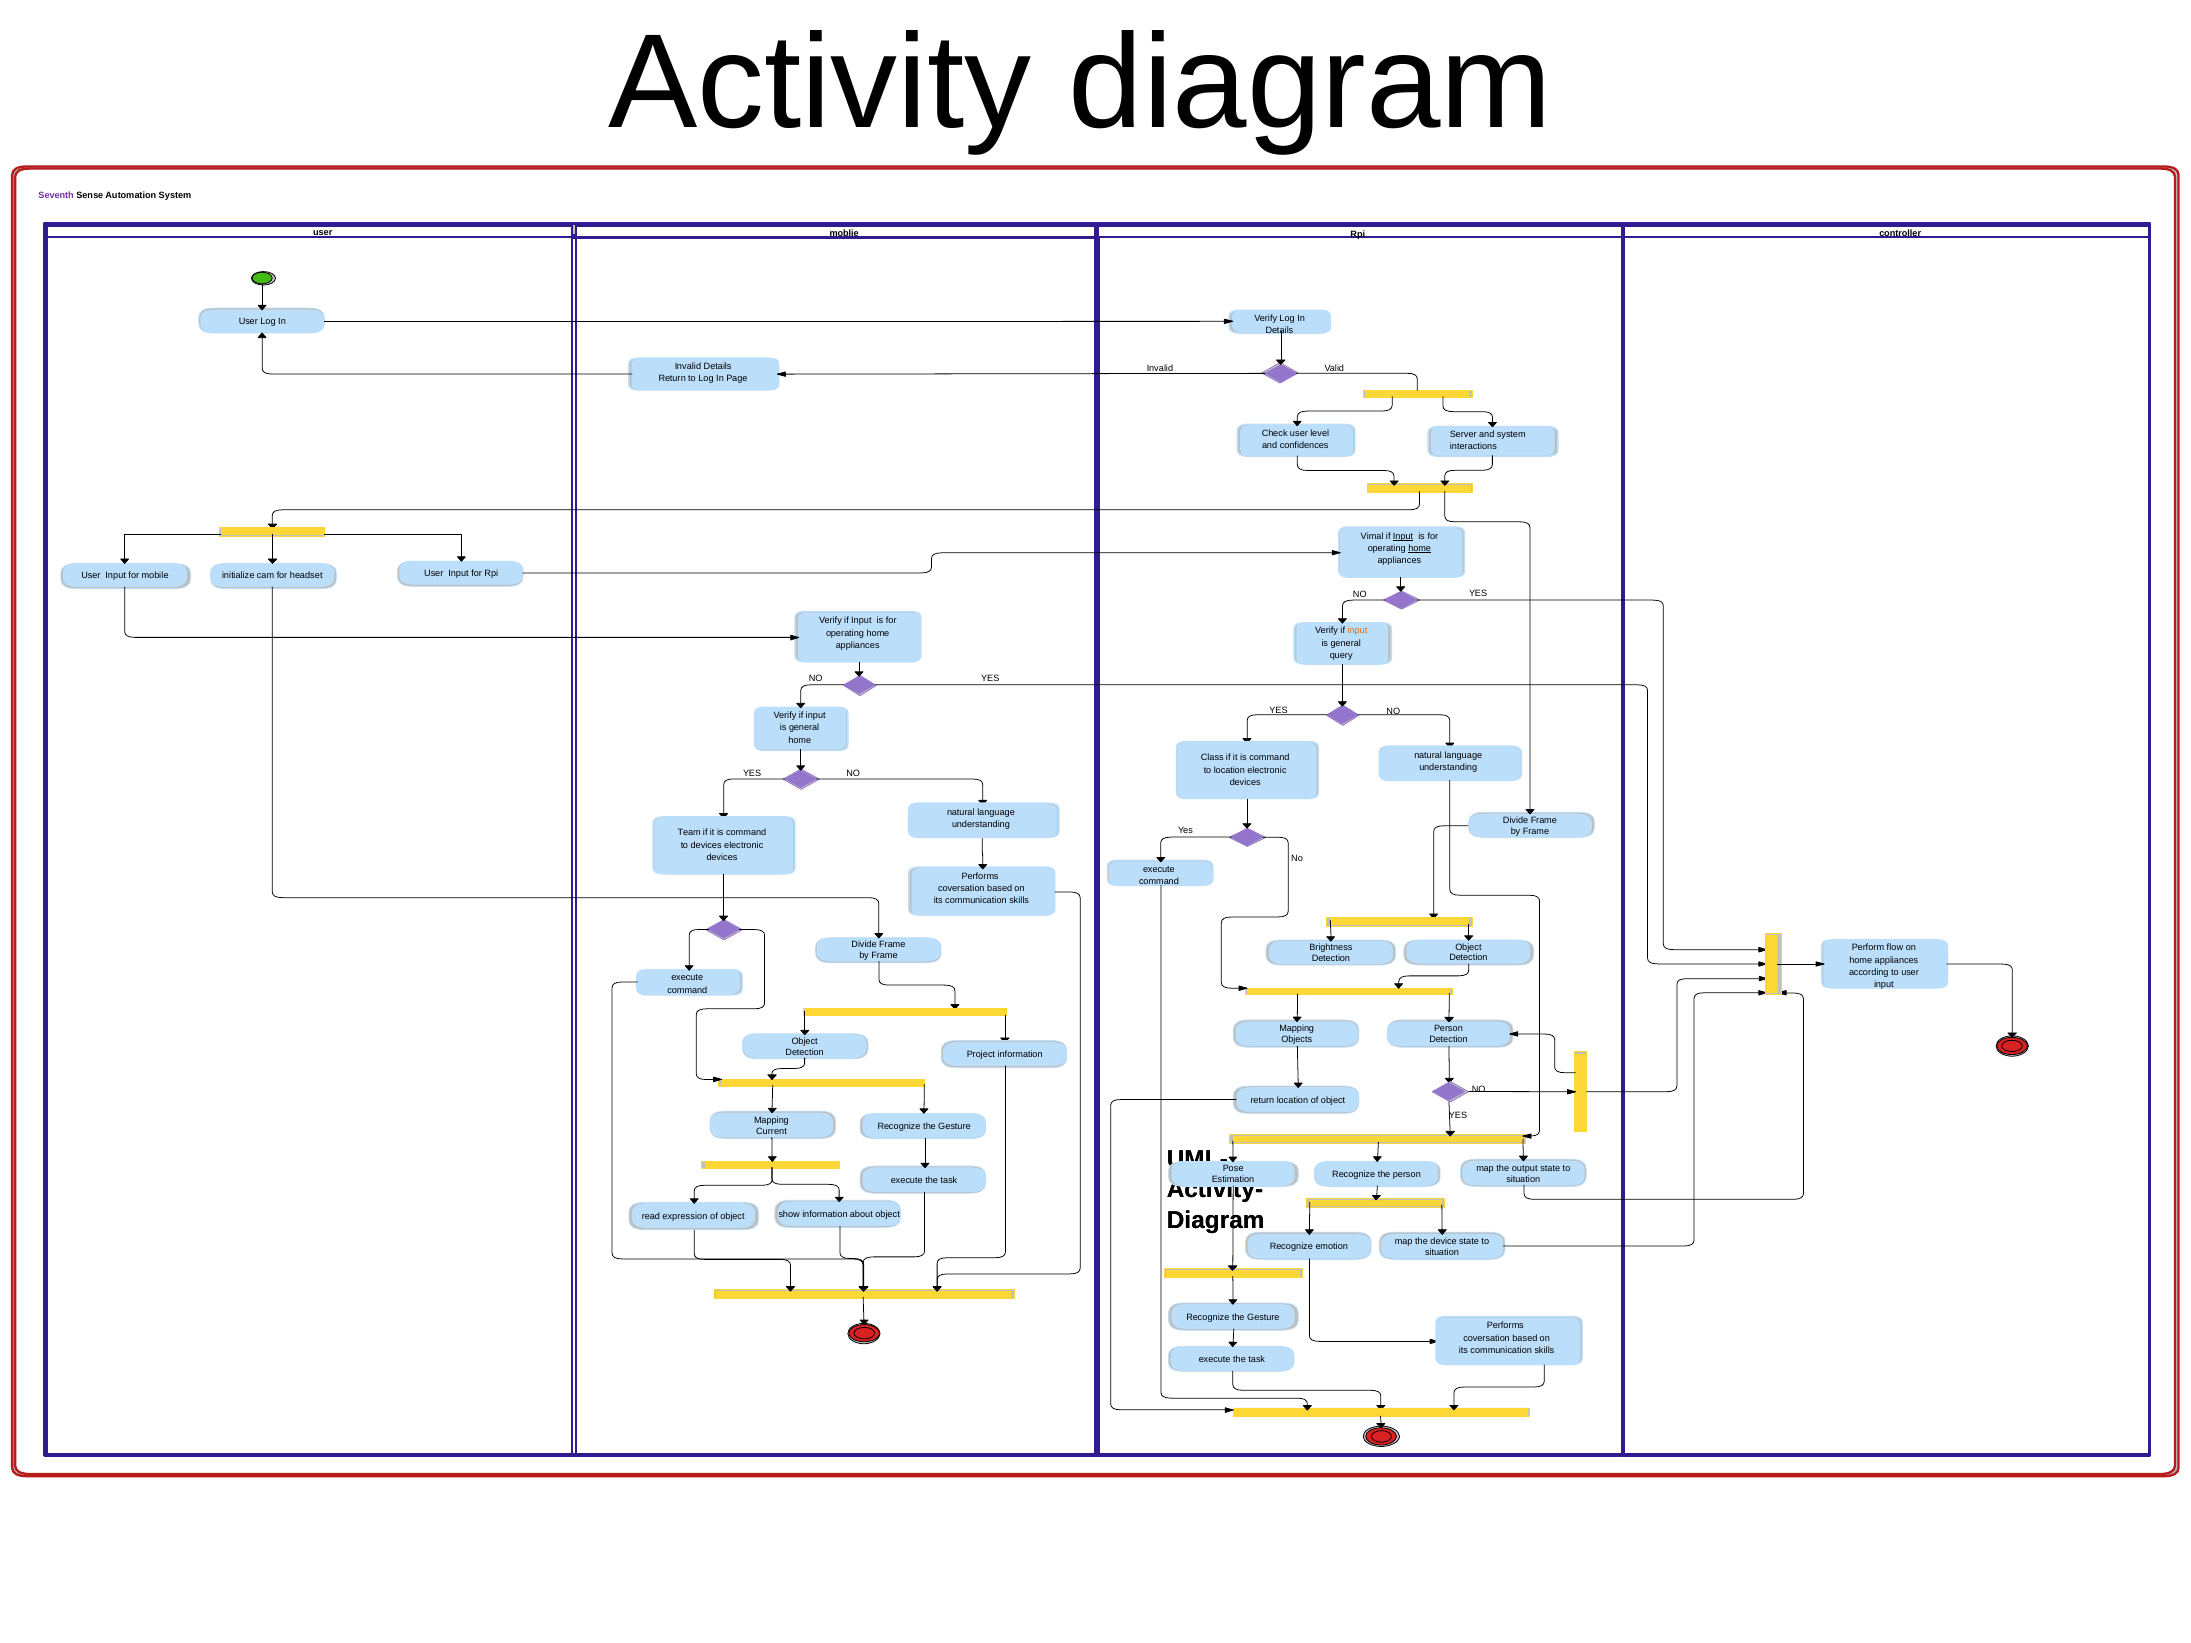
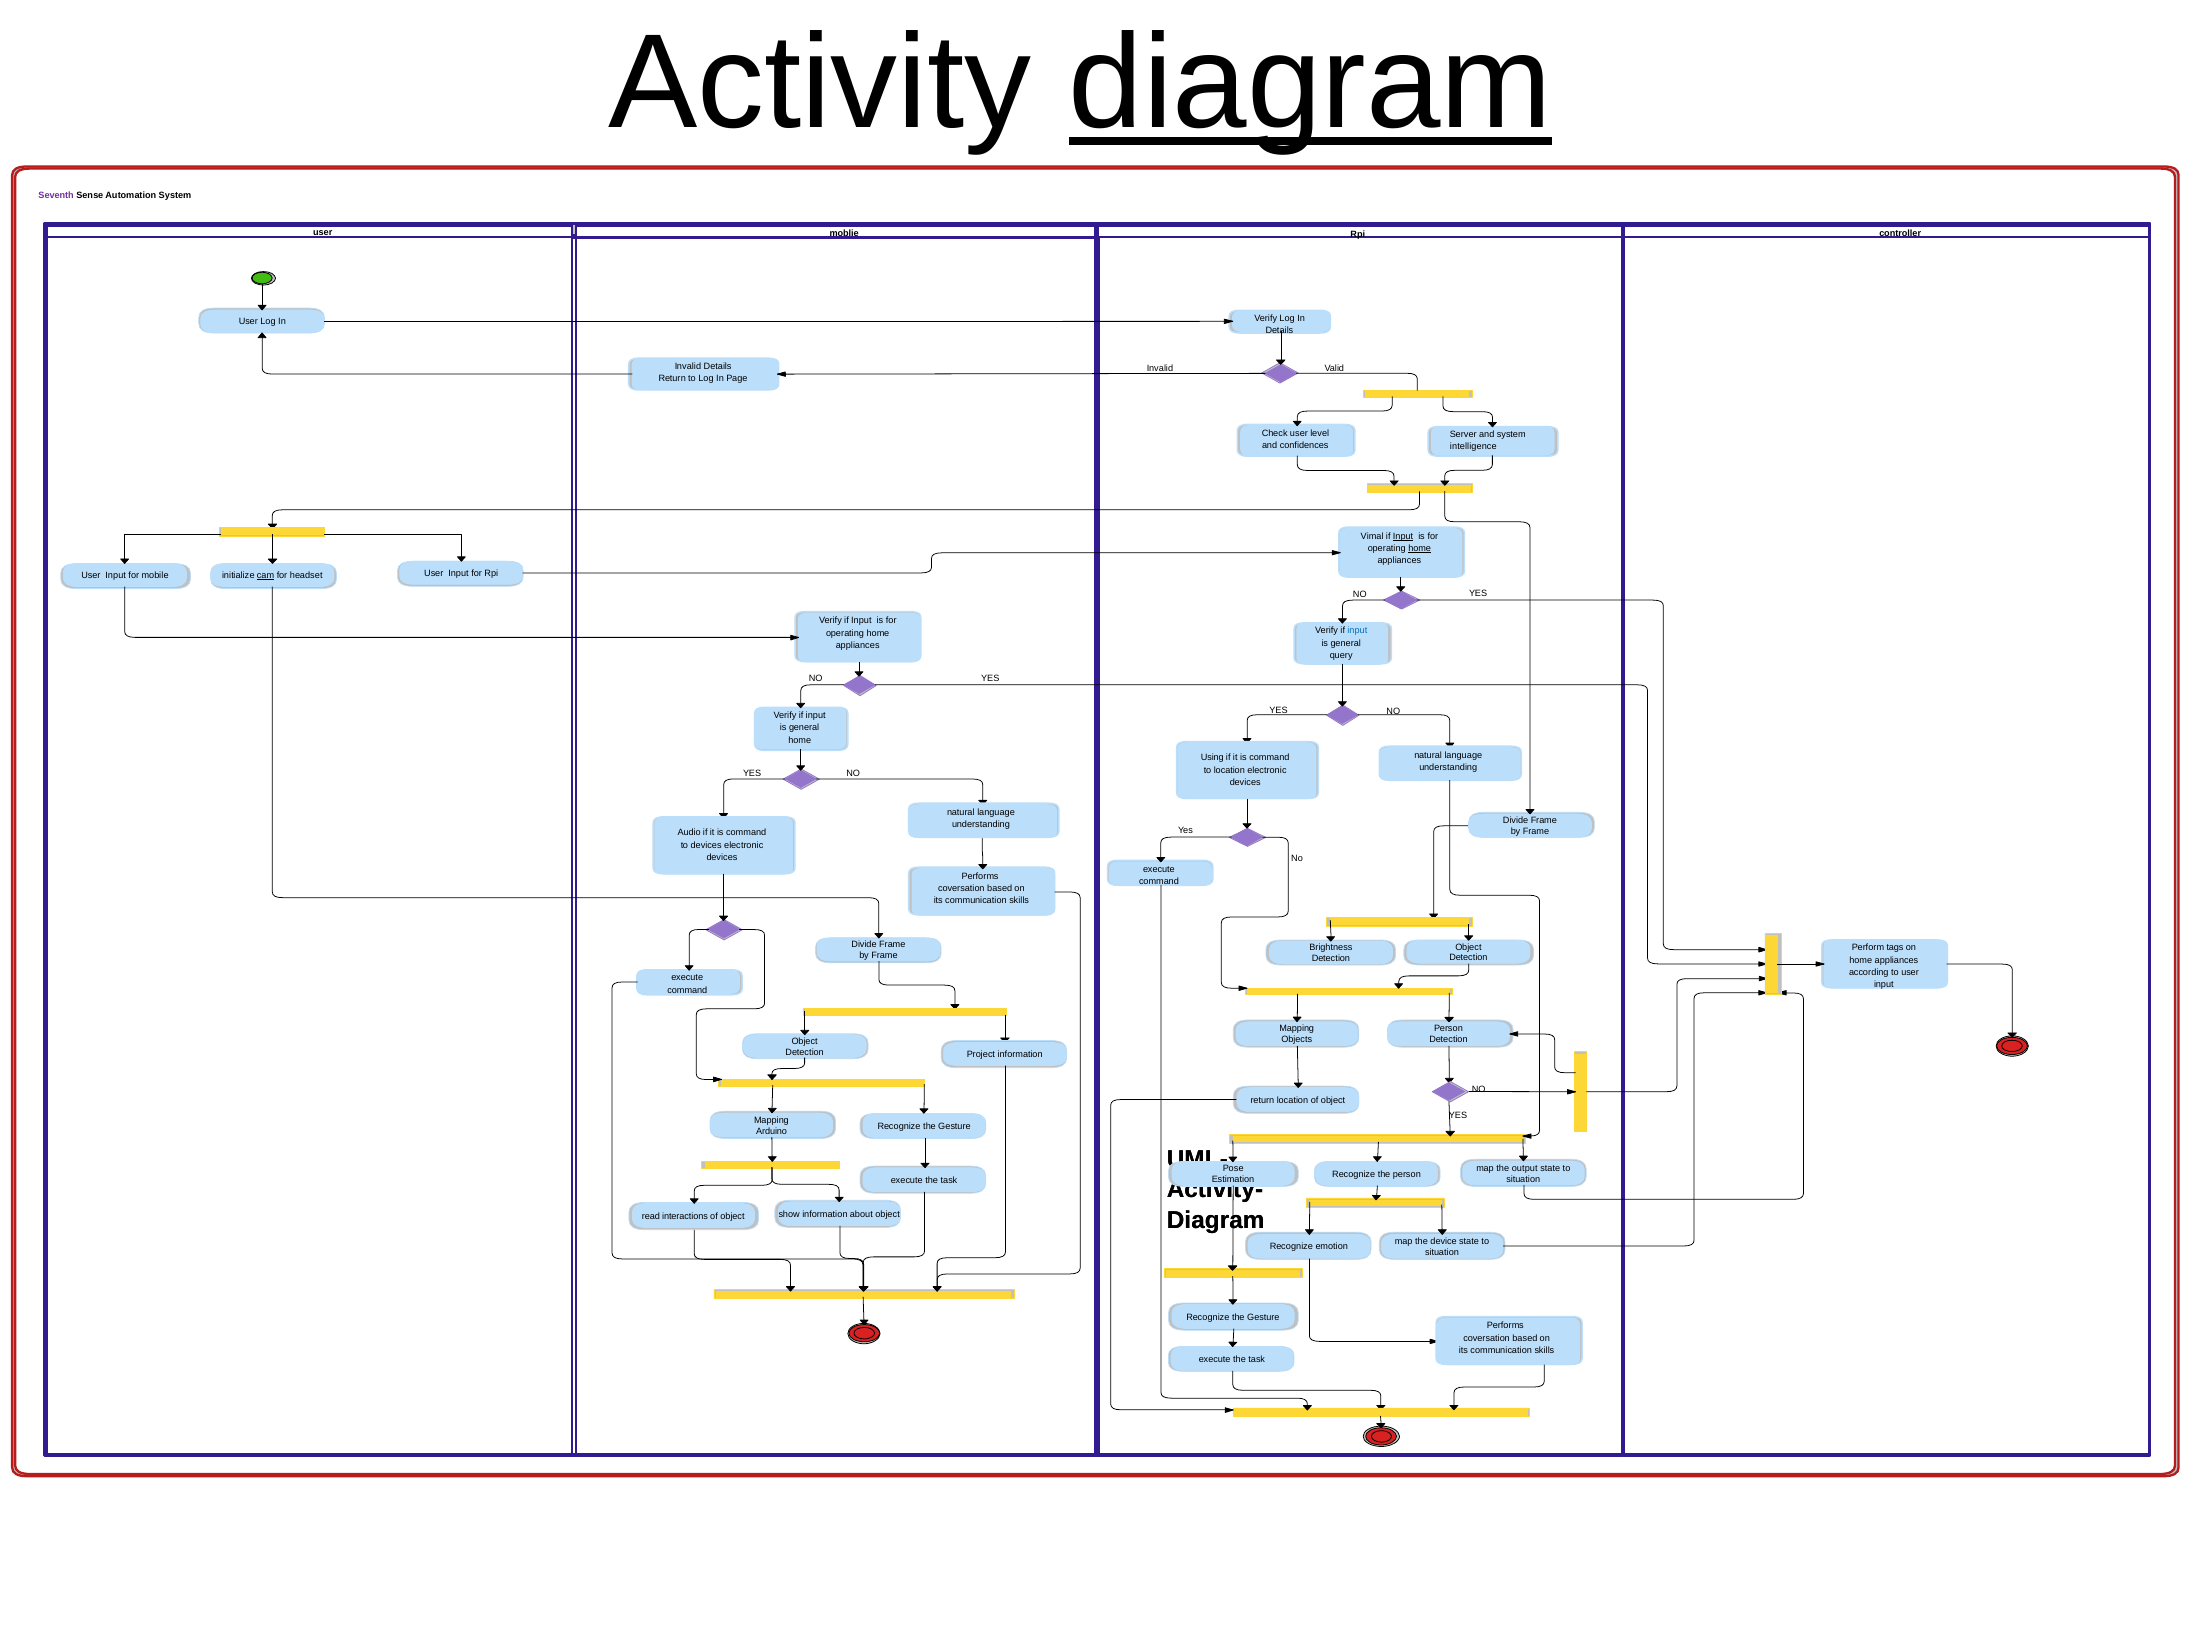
diagram at (1310, 83) underline: none -> present
interactions: interactions -> intelligence
cam underline: none -> present
input at (1357, 631) colour: orange -> blue
Class: Class -> Using
Team: Team -> Audio
flow: flow -> tags
Current: Current -> Arduino
expression: expression -> interactions
